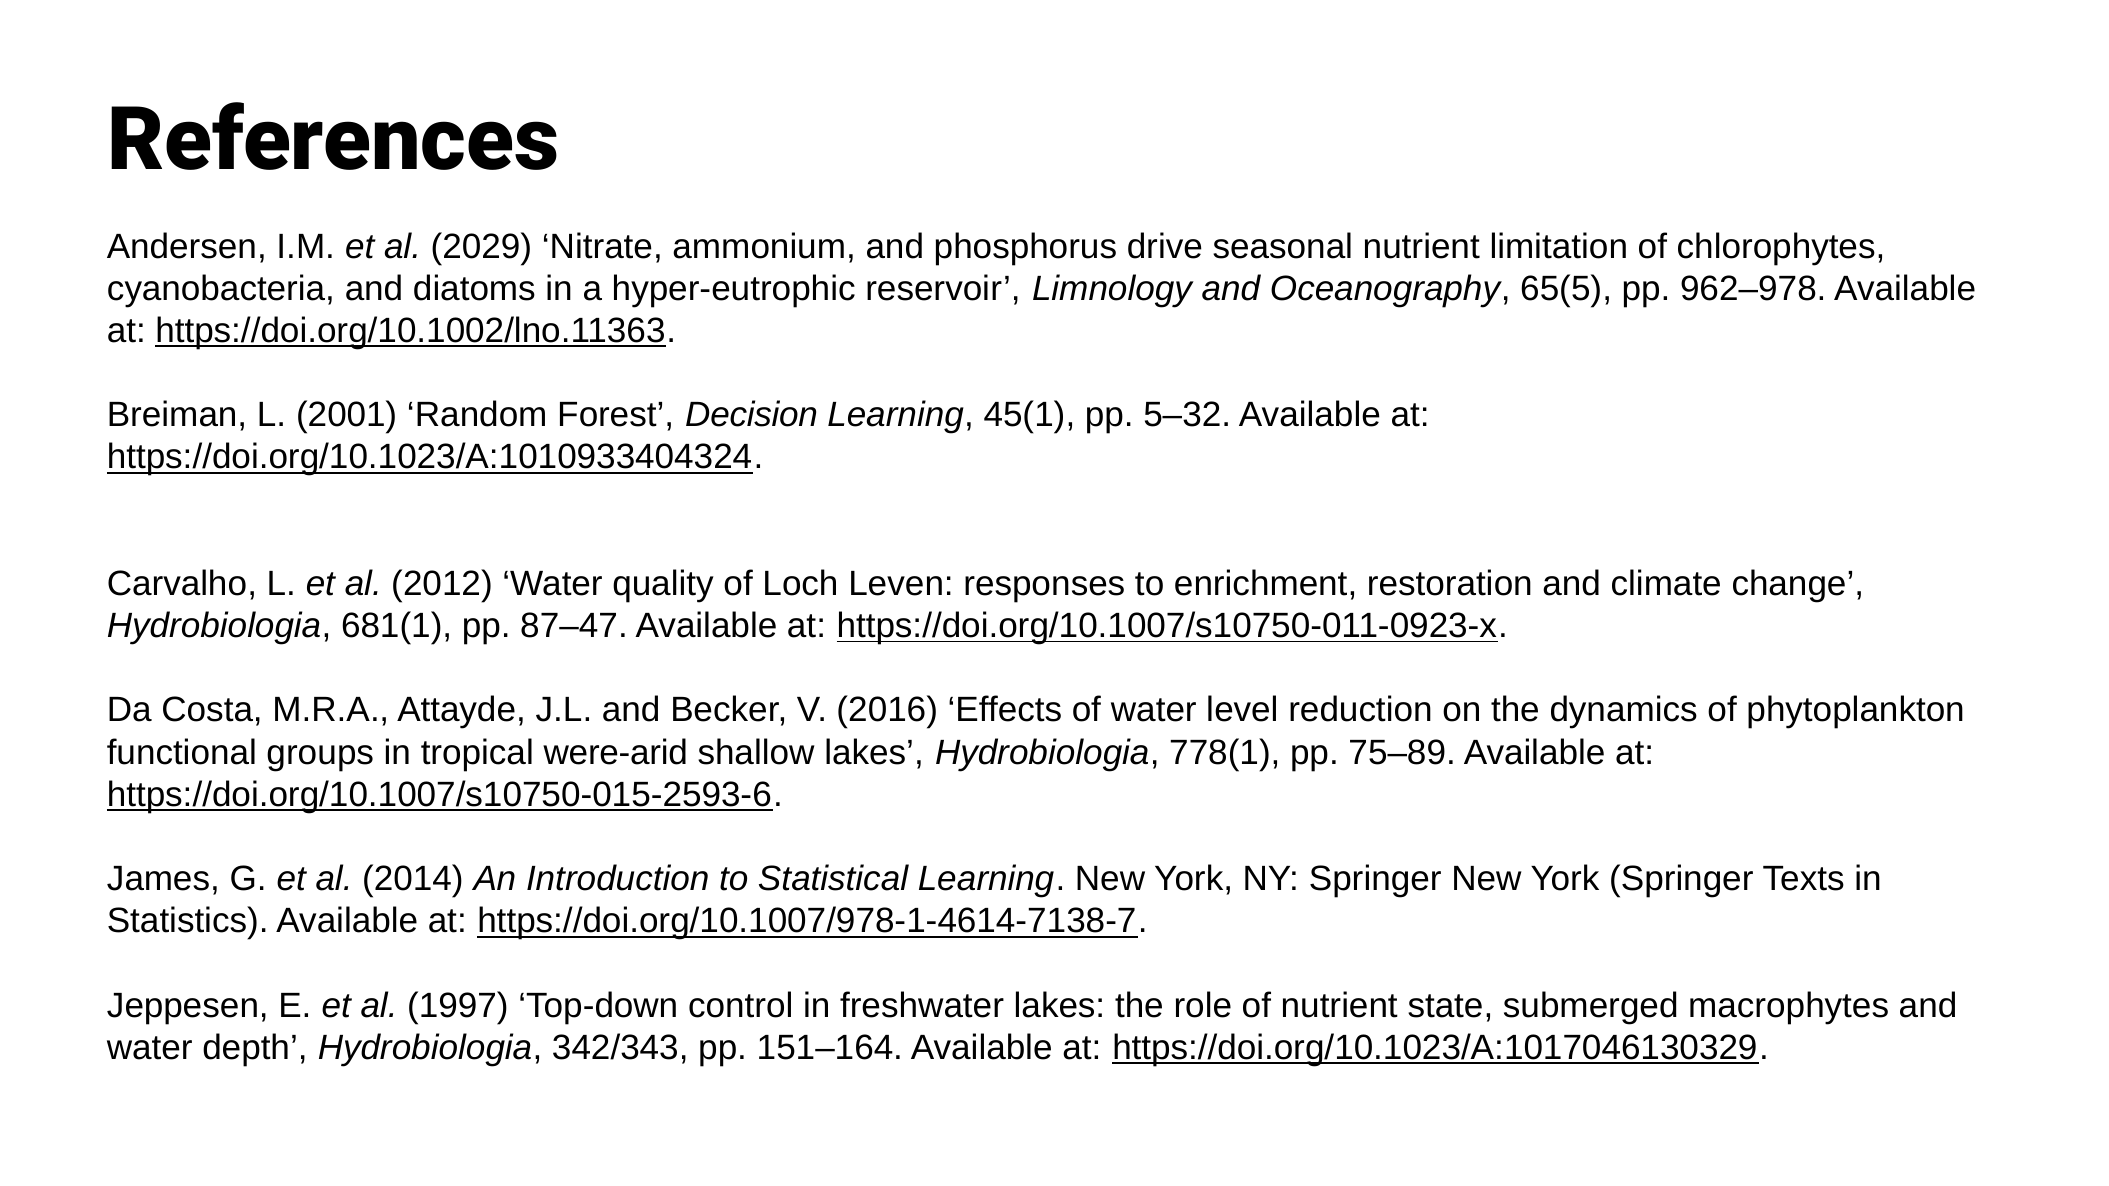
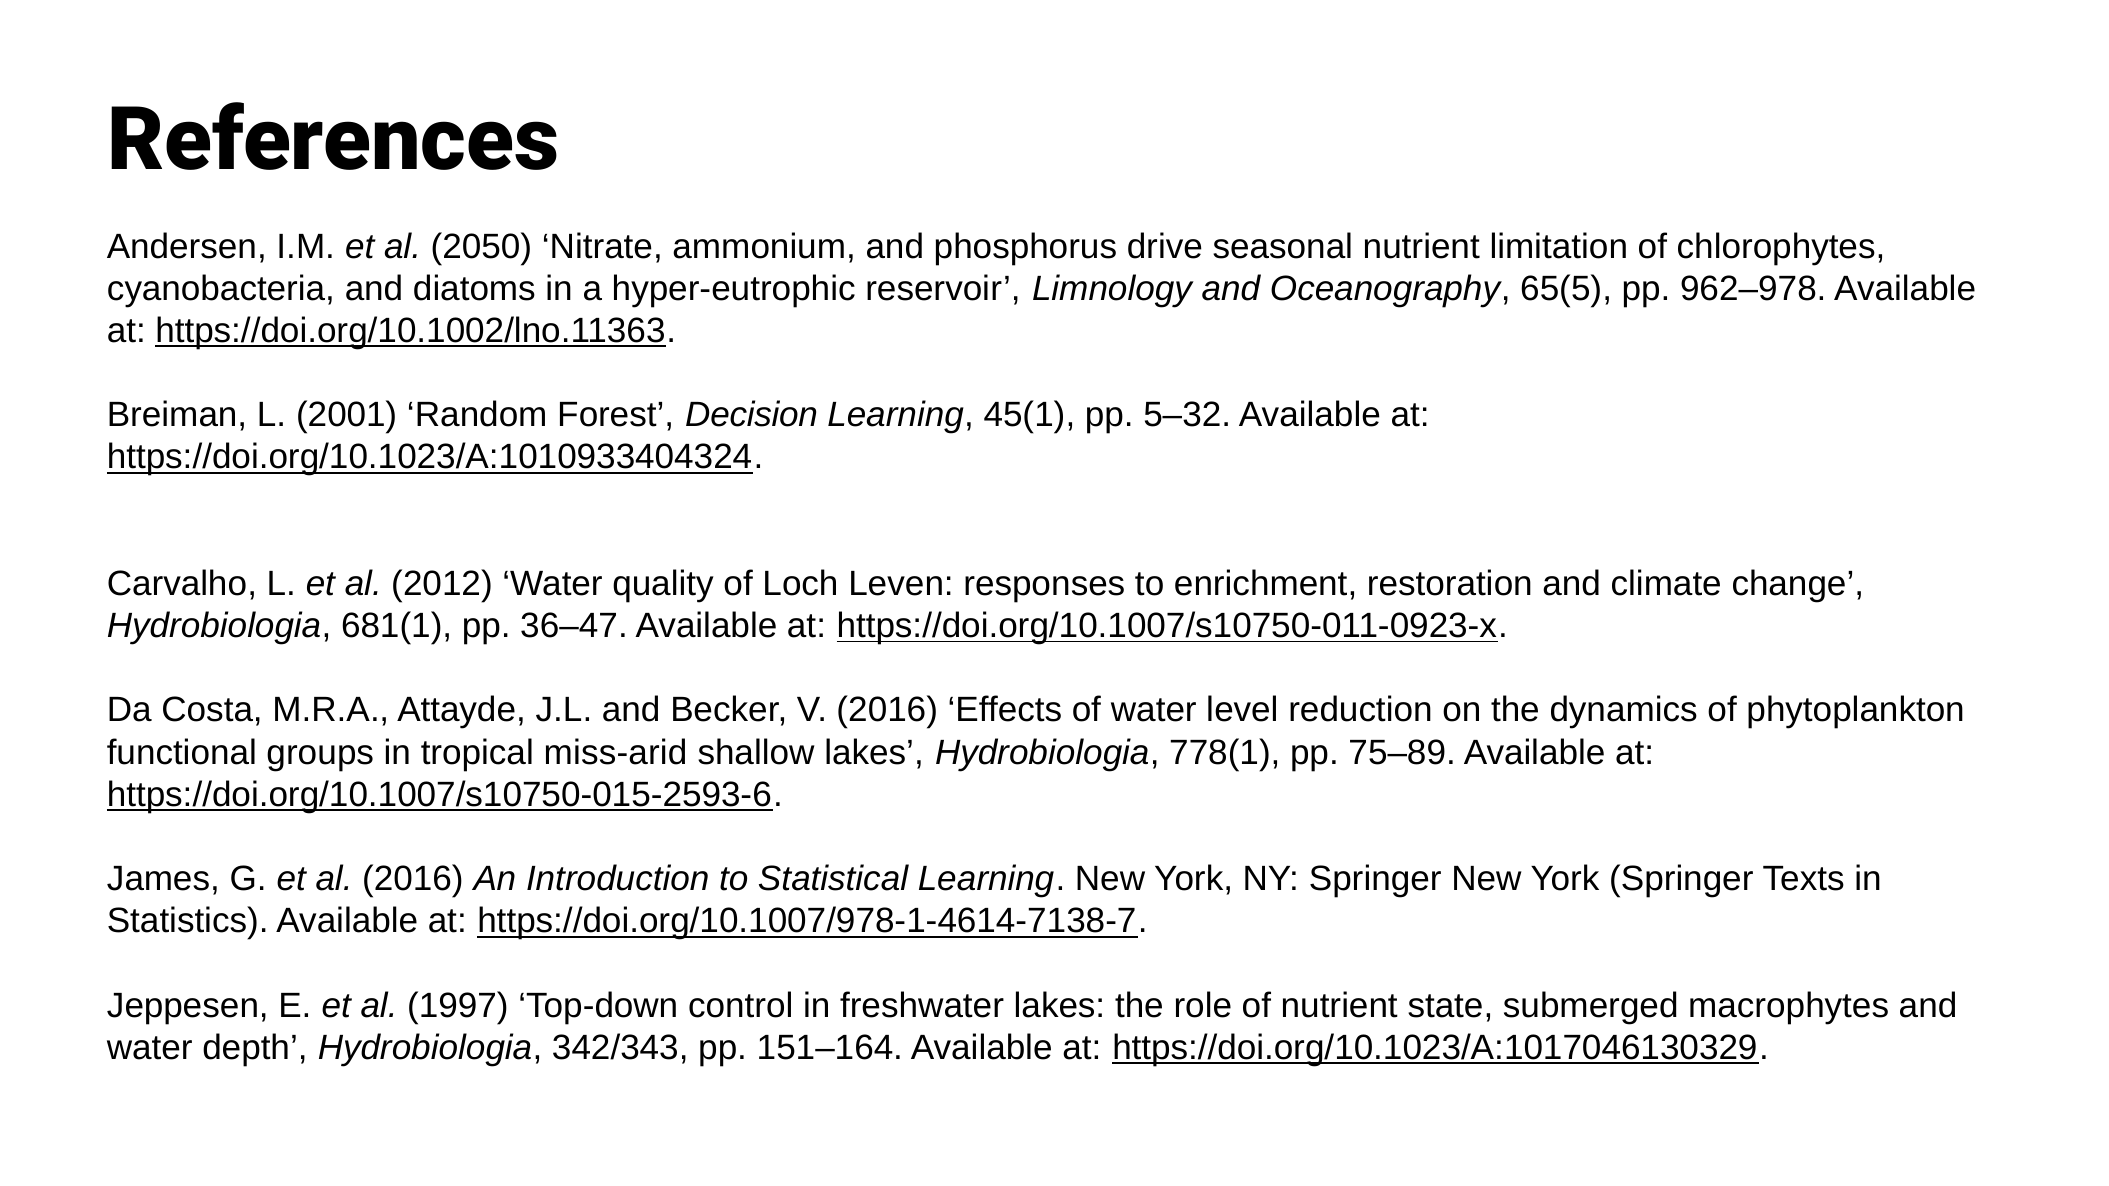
2029: 2029 -> 2050
87–47: 87–47 -> 36–47
were-arid: were-arid -> miss-arid
al 2014: 2014 -> 2016
